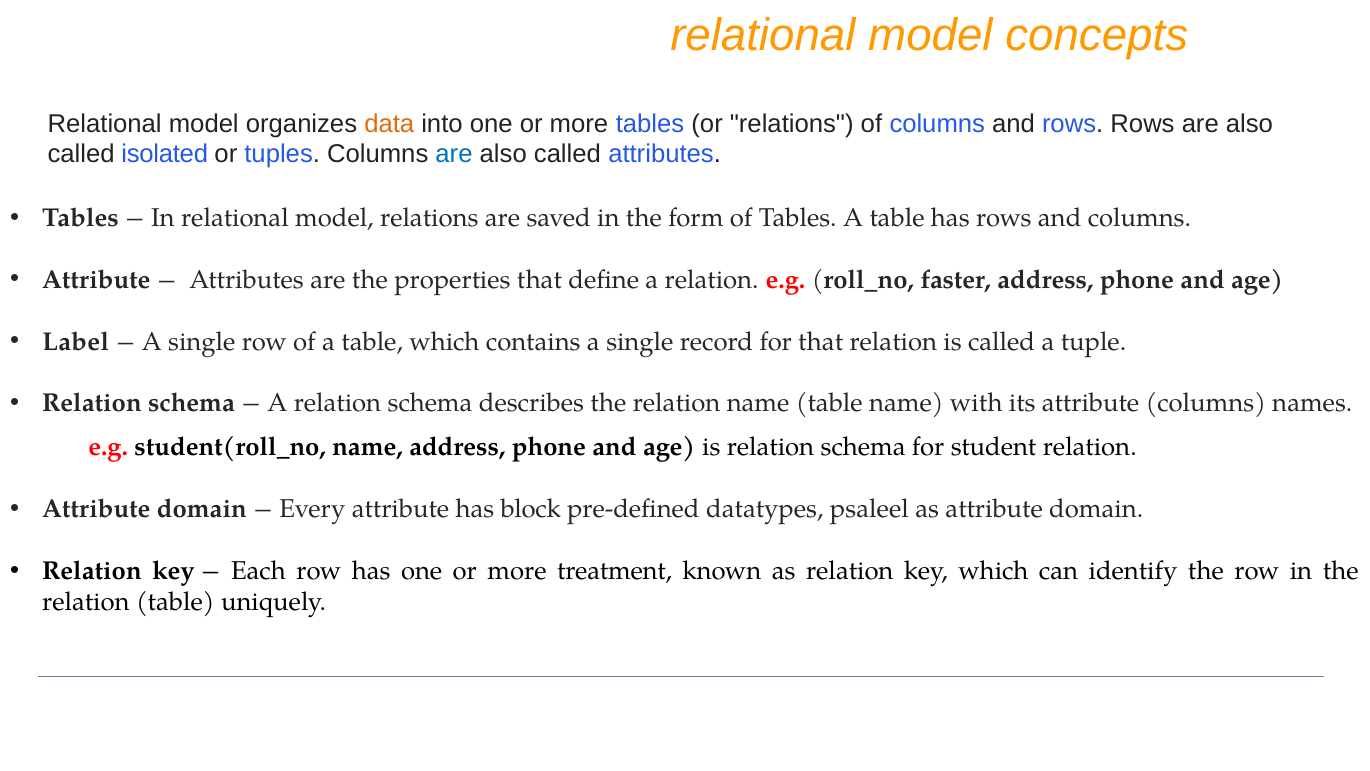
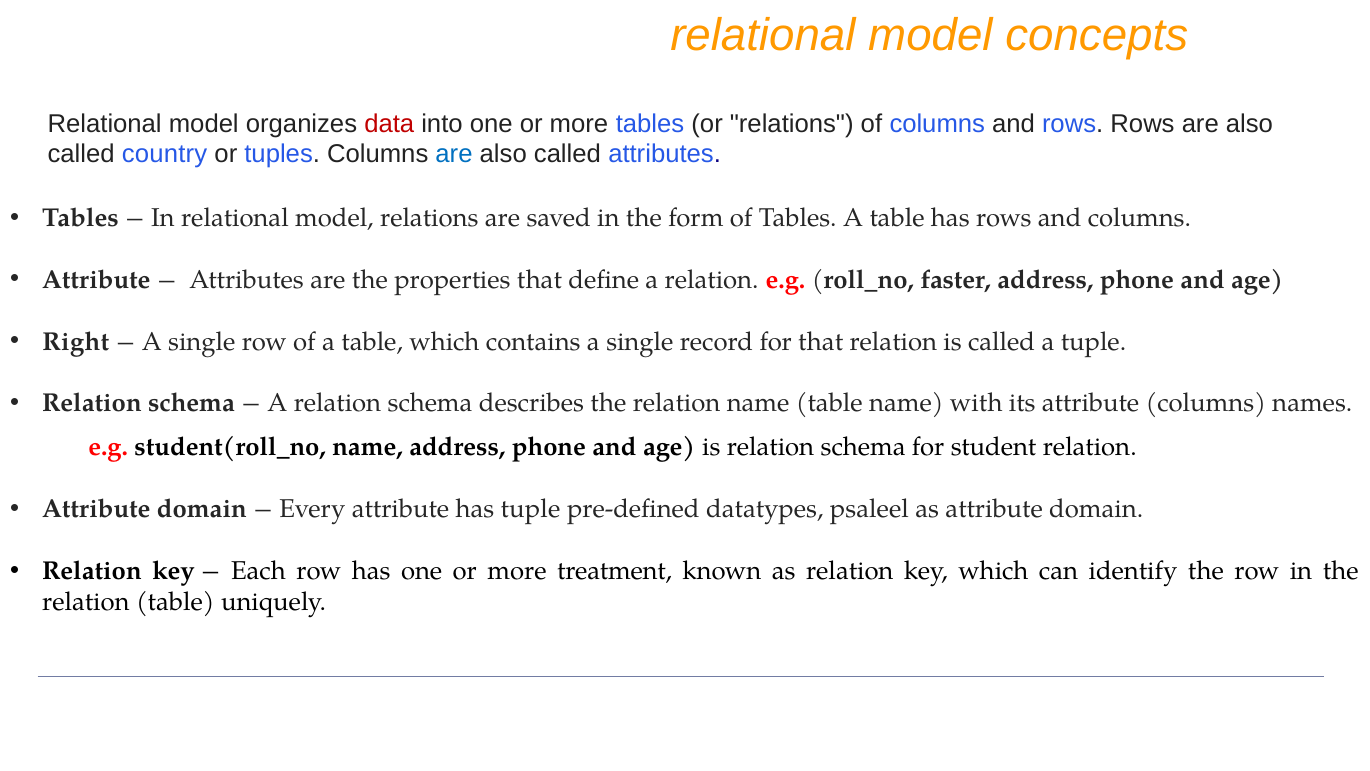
data colour: orange -> red
isolated: isolated -> country
Label: Label -> Right
has block: block -> tuple
